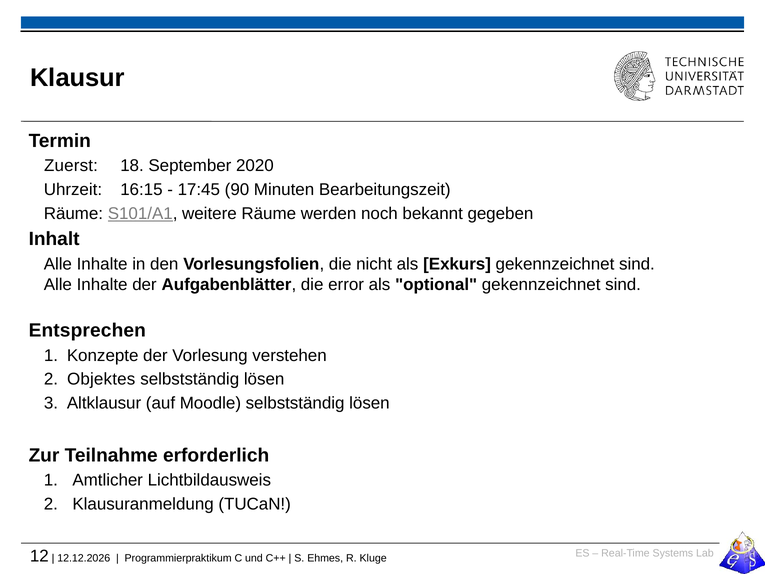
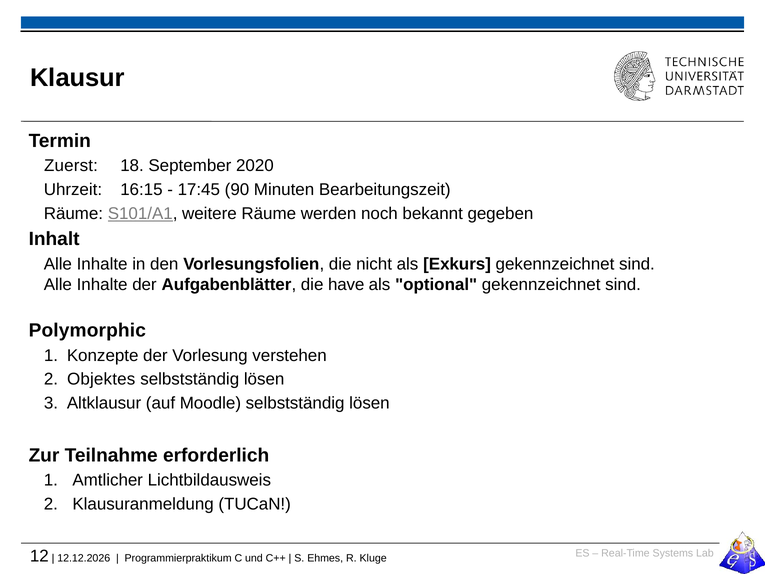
error: error -> have
Entsprechen: Entsprechen -> Polymorphic
